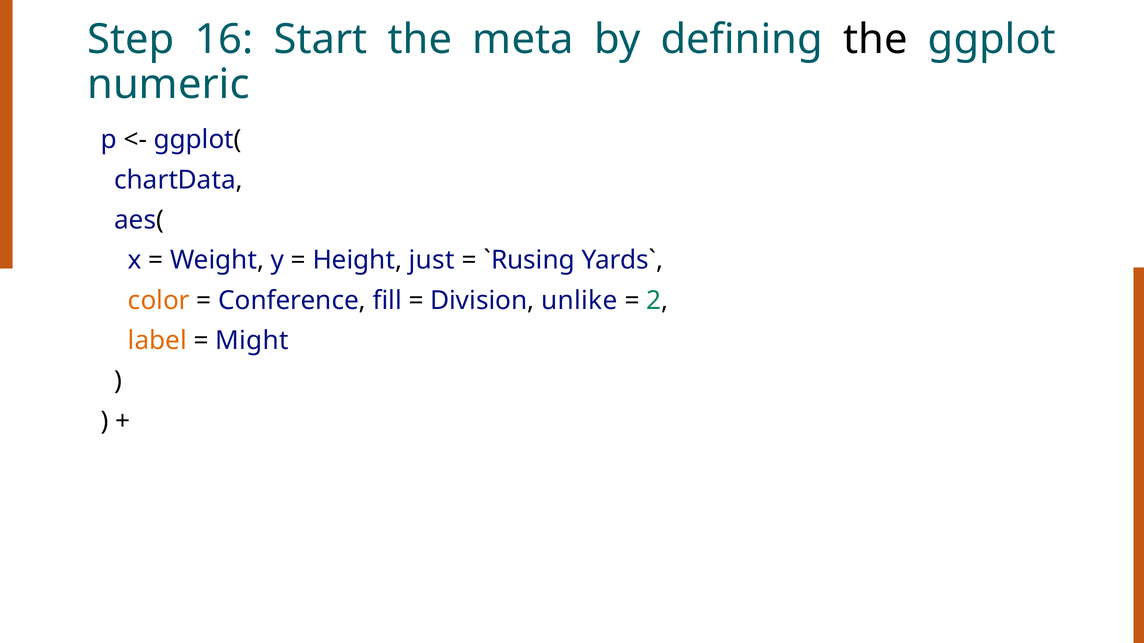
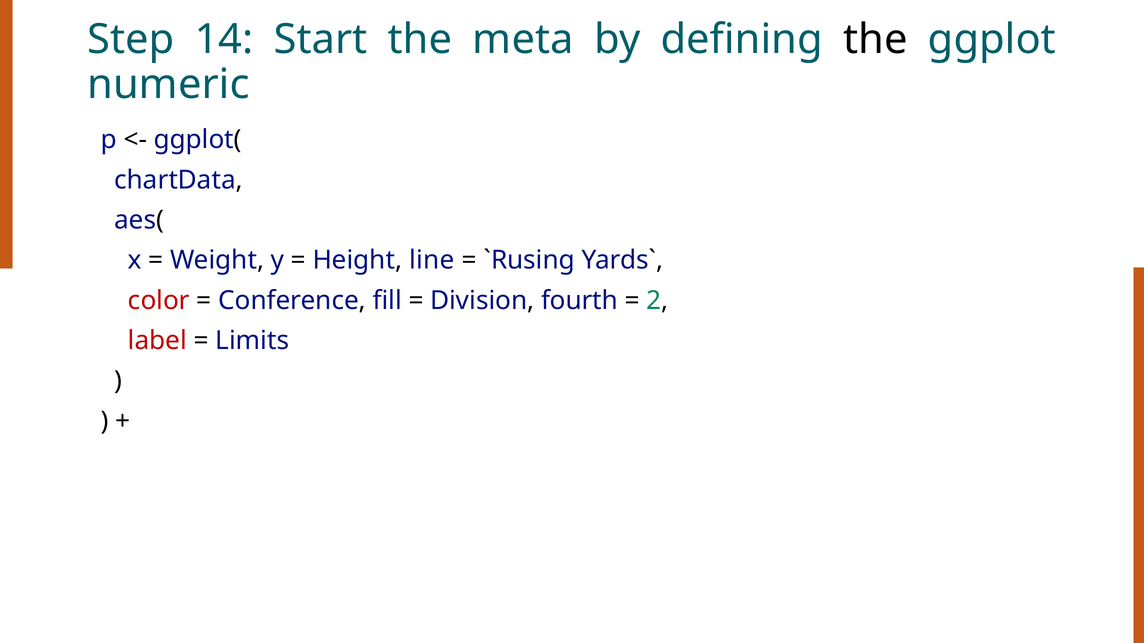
16: 16 -> 14
just: just -> line
color colour: orange -> red
unlike: unlike -> fourth
label colour: orange -> red
Might: Might -> Limits
